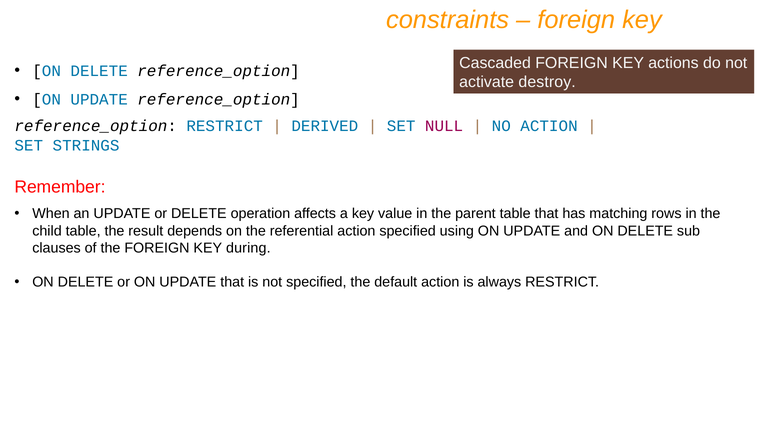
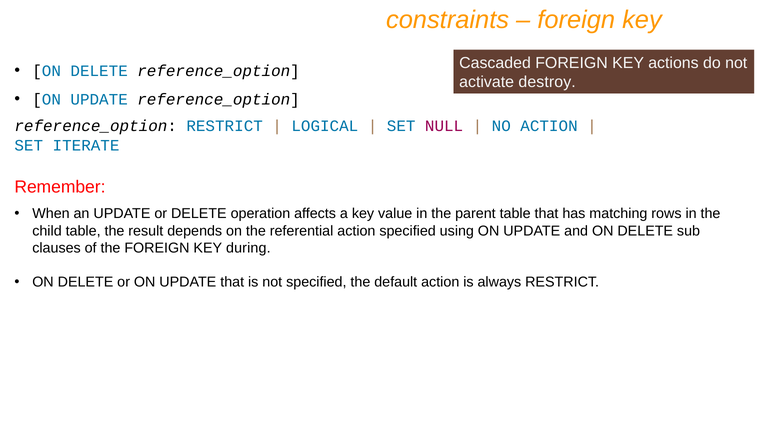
DERIVED: DERIVED -> LOGICAL
STRINGS: STRINGS -> ITERATE
